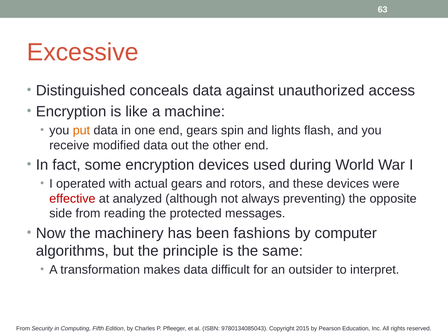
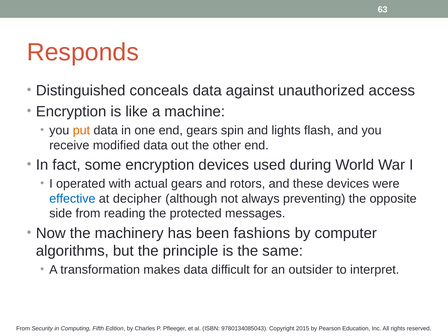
Excessive: Excessive -> Responds
effective colour: red -> blue
analyzed: analyzed -> decipher
